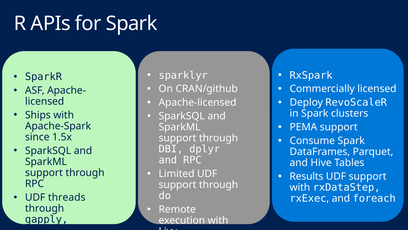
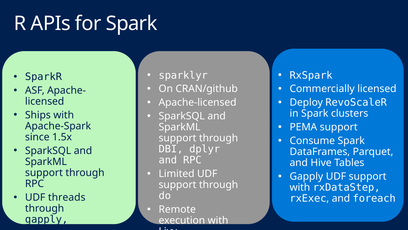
Results at (306, 176): Results -> Gapply
